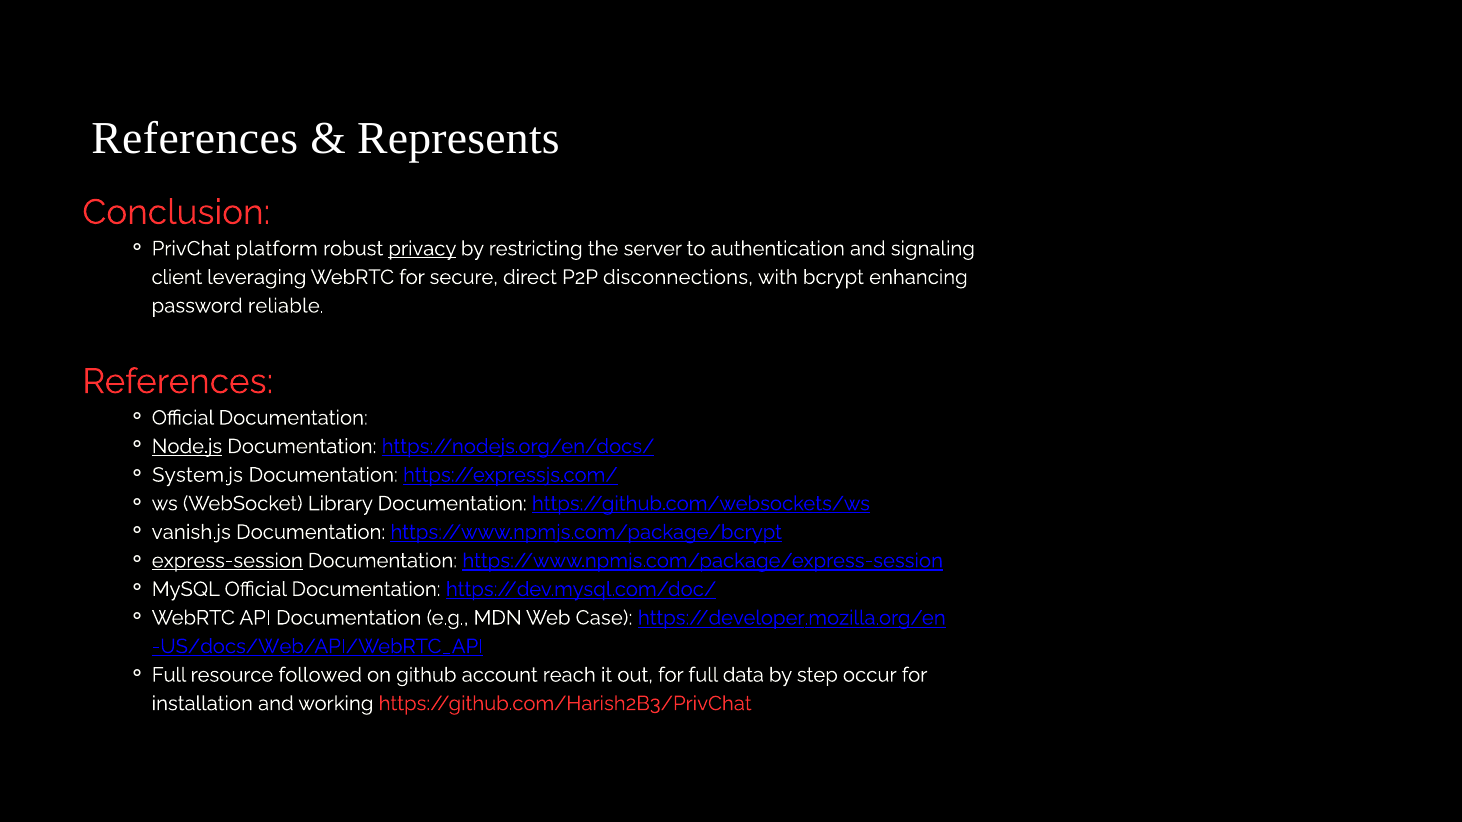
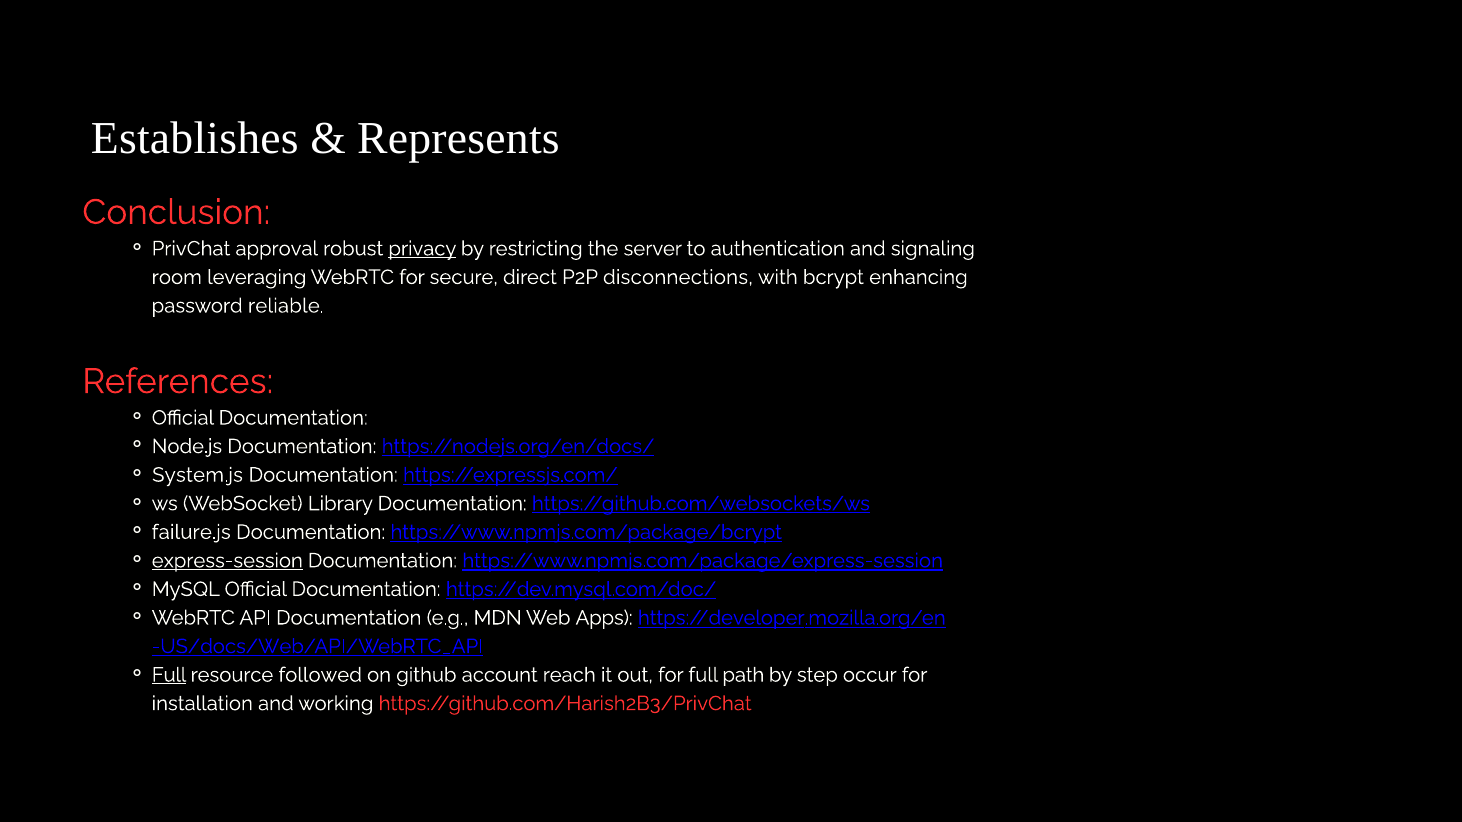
References at (195, 138): References -> Establishes
platform: platform -> approval
client: client -> room
Node.js underline: present -> none
vanish.js: vanish.js -> failure.js
Case: Case -> Apps
Full at (169, 675) underline: none -> present
data: data -> path
